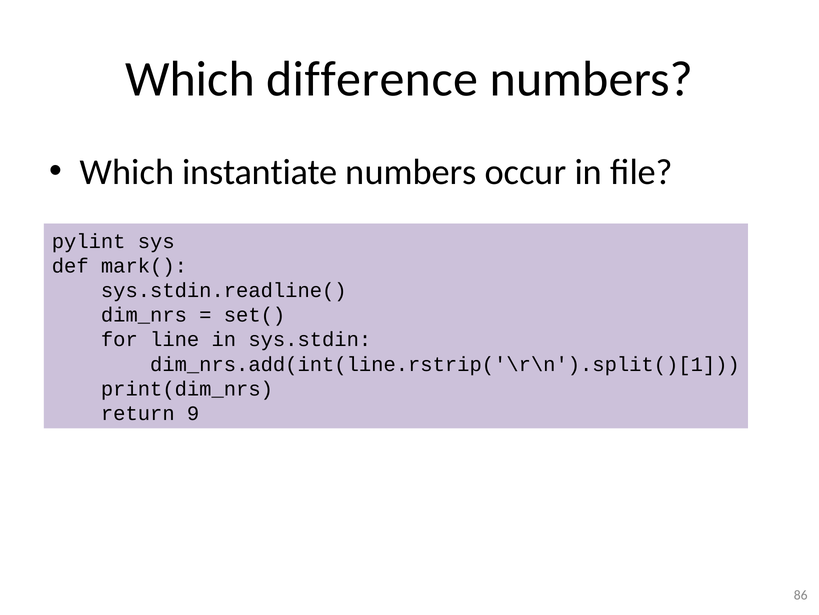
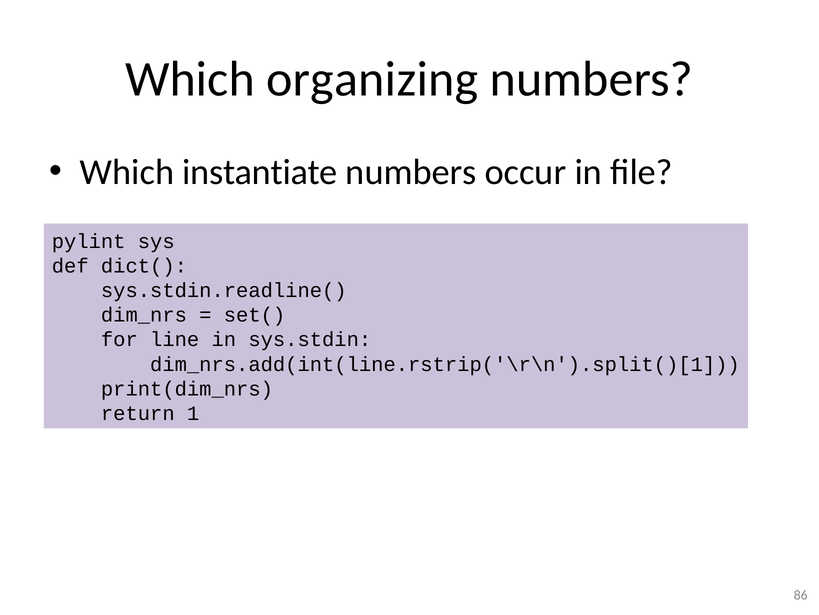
difference: difference -> organizing
mark(: mark( -> dict(
9: 9 -> 1
